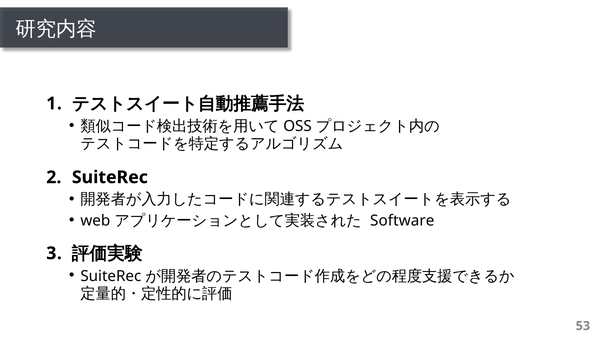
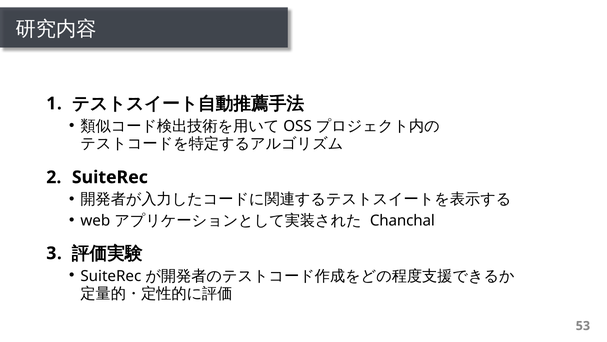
Software: Software -> Chanchal
